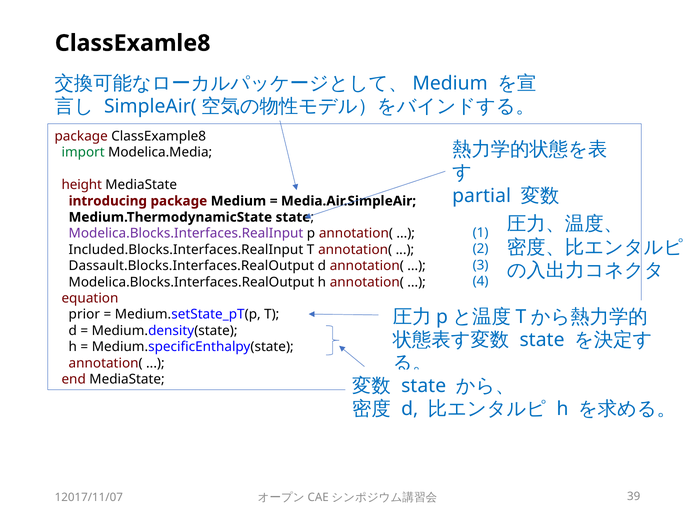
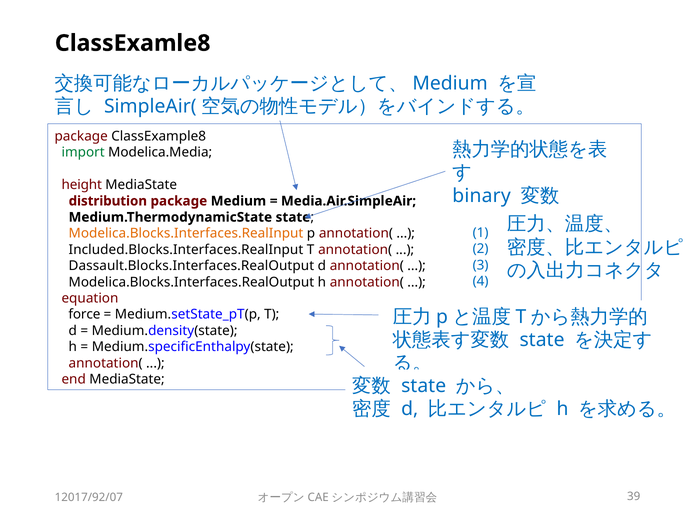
partial: partial -> binary
introducing: introducing -> distribution
Modelica.Blocks.Interfaces.RealInput colour: purple -> orange
prior: prior -> force
12017/11/07: 12017/11/07 -> 12017/92/07
